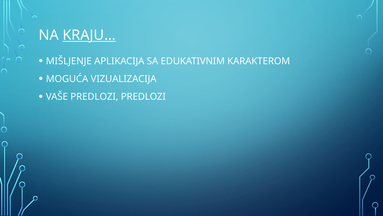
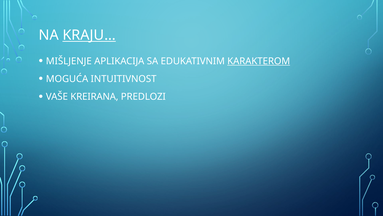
KARAKTEROM underline: none -> present
VIZUALIZACIJA: VIZUALIZACIJA -> INTUITIVNOST
VAŠE PREDLOZI: PREDLOZI -> KREIRANA
